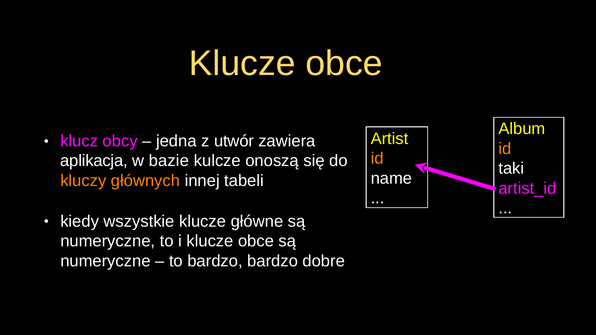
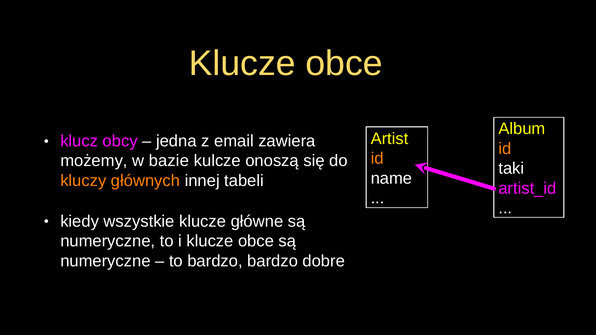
utwór: utwór -> email
aplikacja: aplikacja -> możemy
